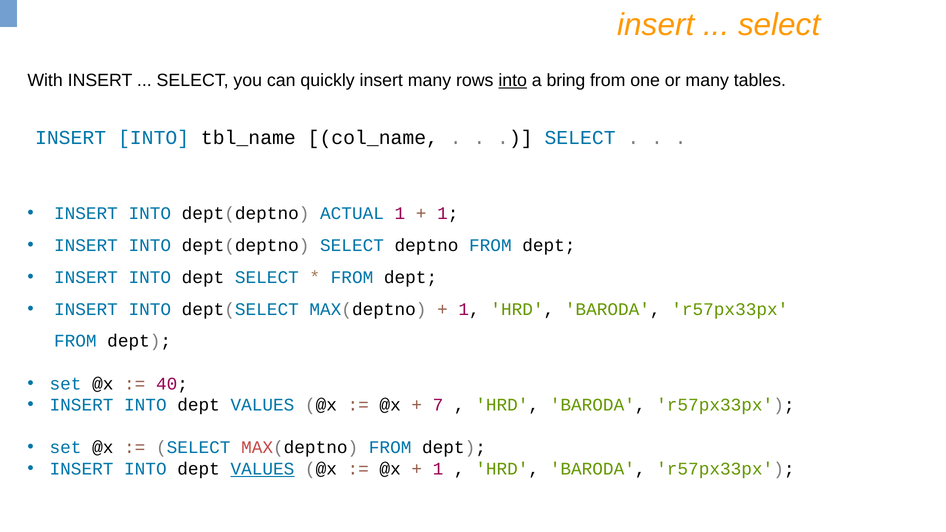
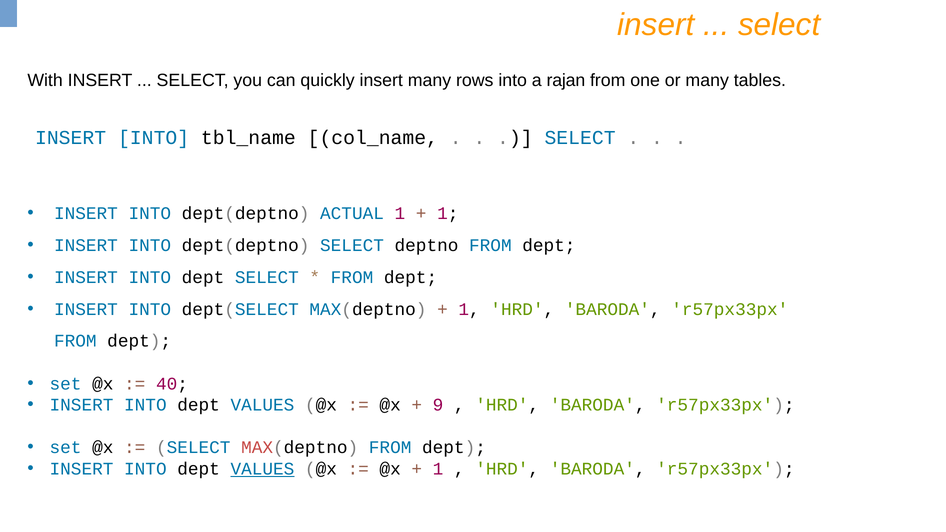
into at (513, 80) underline: present -> none
bring: bring -> rajan
7: 7 -> 9
